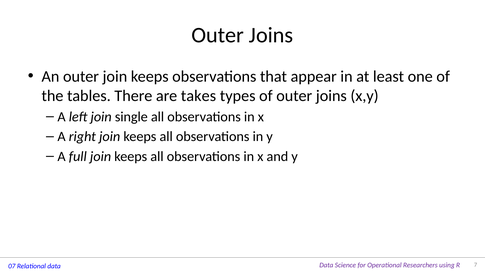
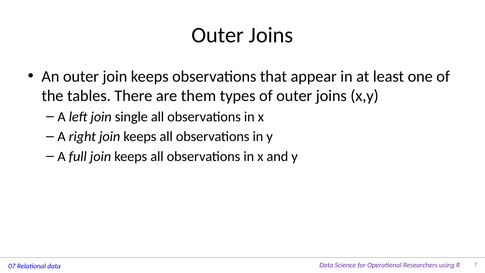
takes: takes -> them
